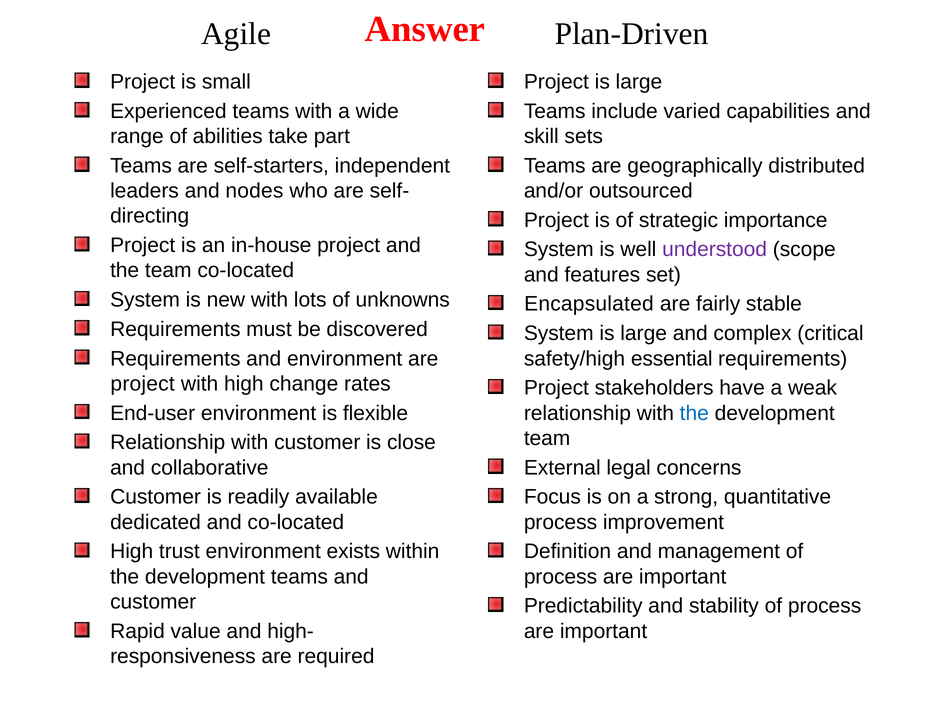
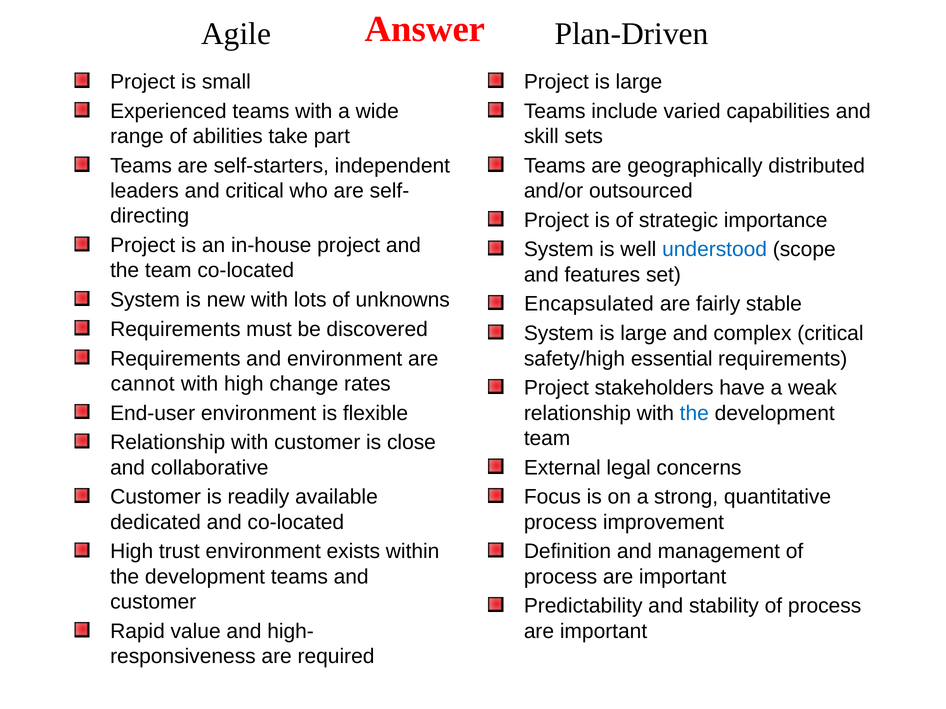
and nodes: nodes -> critical
understood colour: purple -> blue
project at (143, 384): project -> cannot
